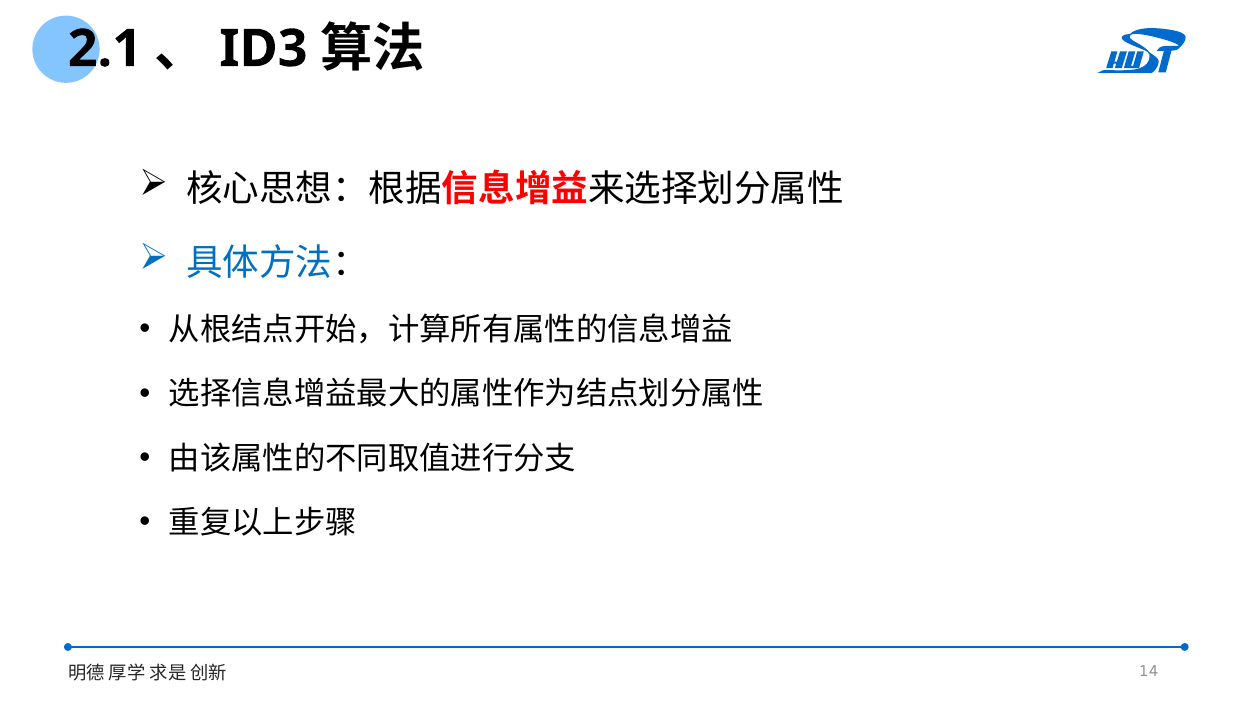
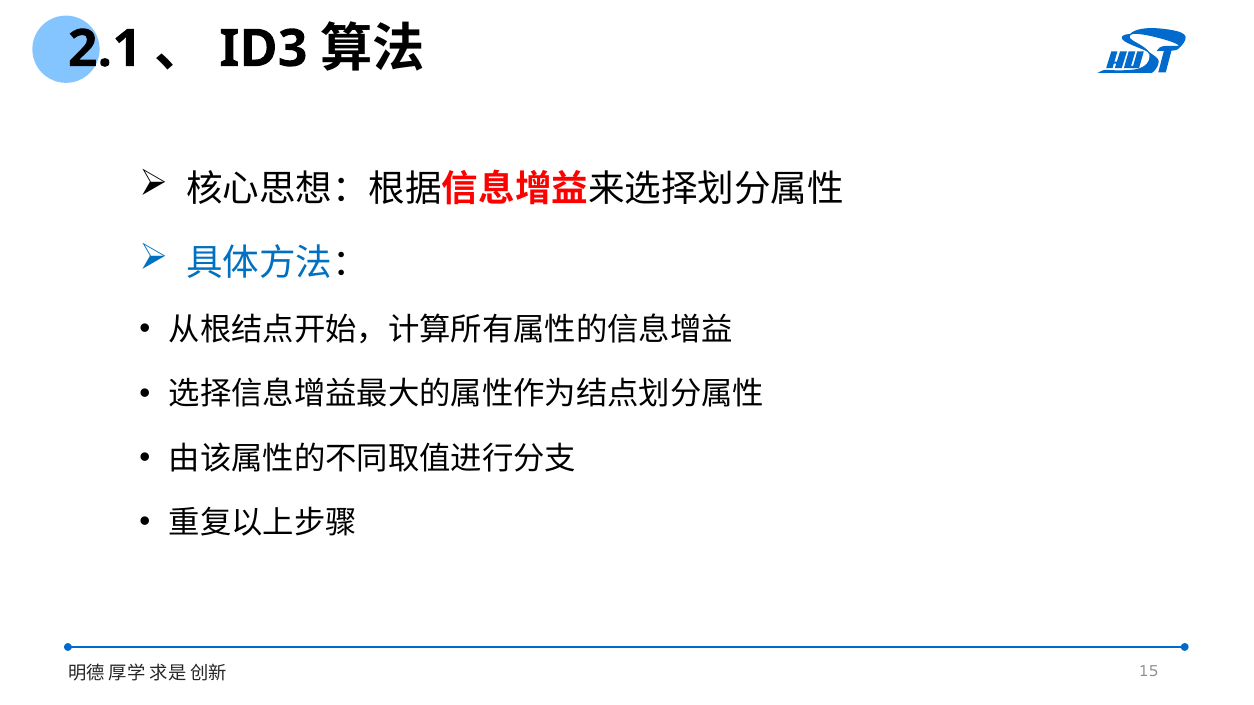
14: 14 -> 15
